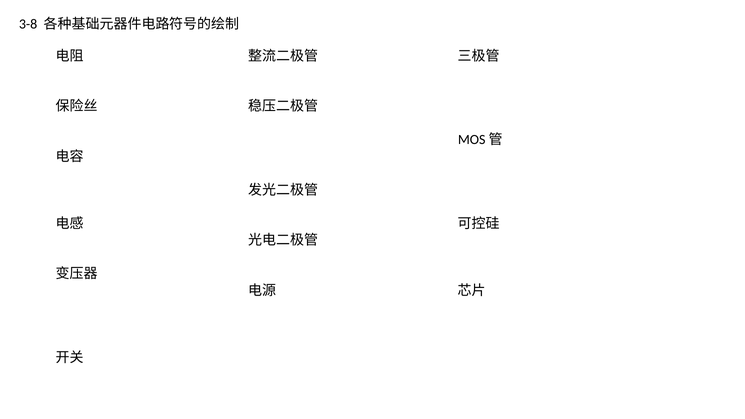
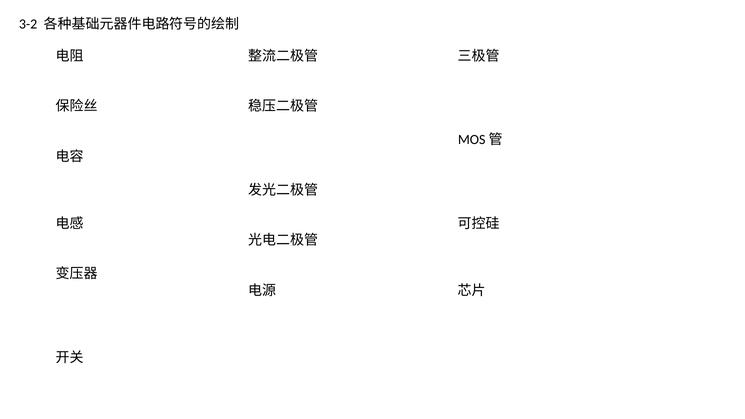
3-8: 3-8 -> 3-2
